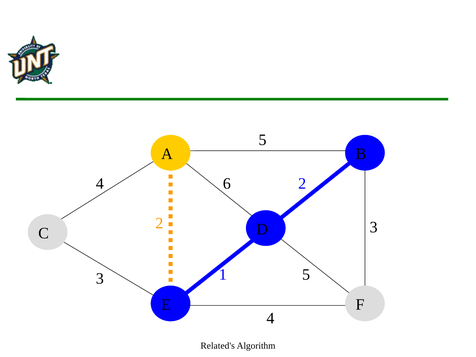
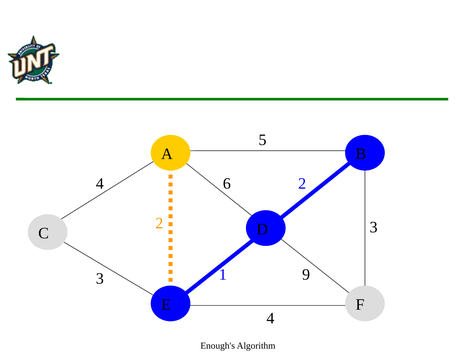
1 5: 5 -> 9
Related's: Related's -> Enough's
